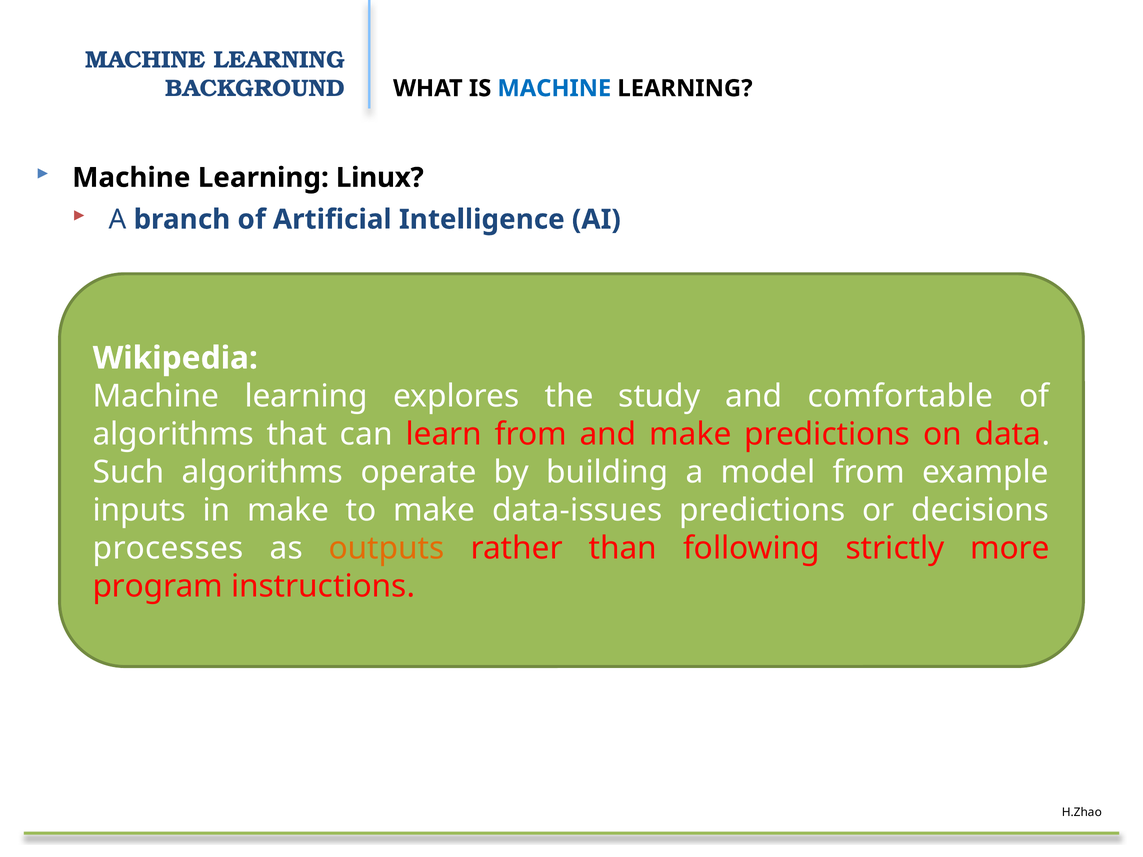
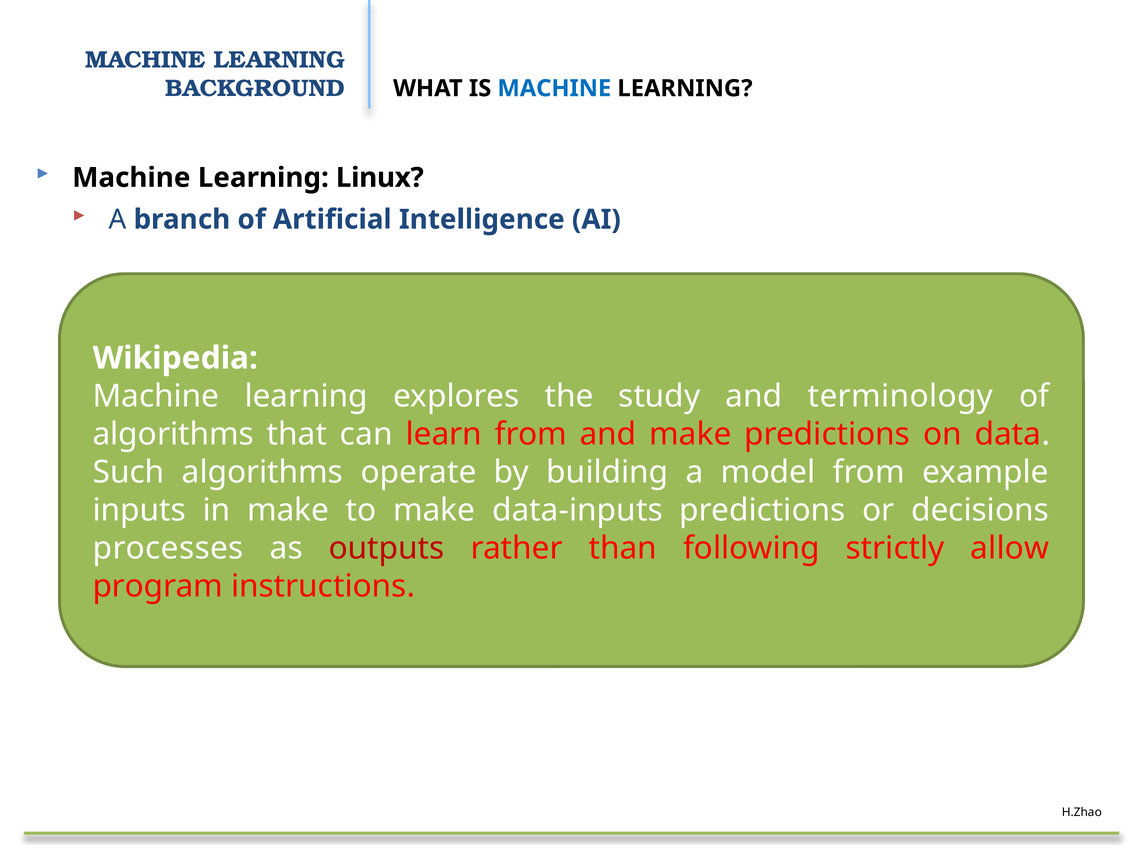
comfortable: comfortable -> terminology
data-issues: data-issues -> data-inputs
outputs colour: orange -> red
more: more -> allow
